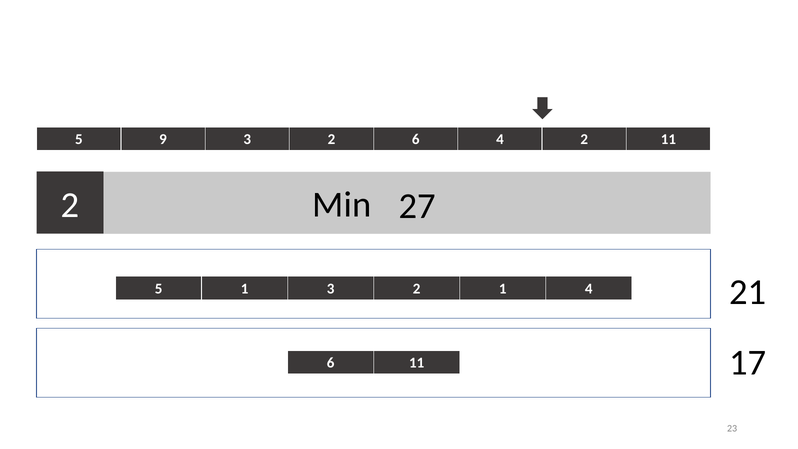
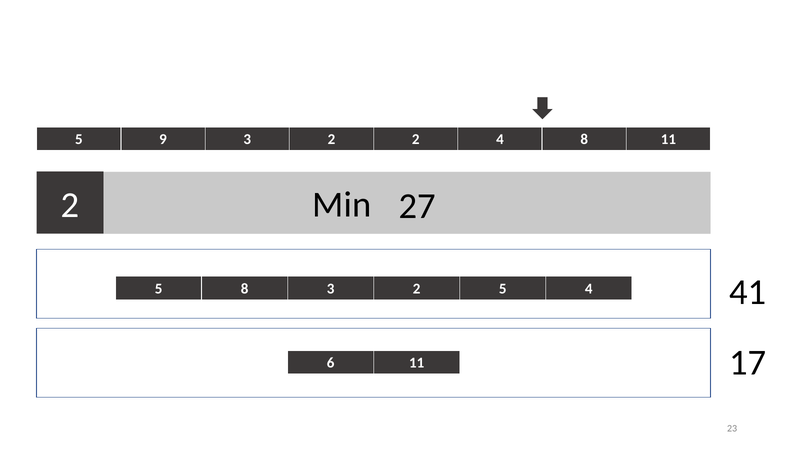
2 6: 6 -> 2
4 2: 2 -> 8
5 1: 1 -> 8
3 2 1: 1 -> 5
21: 21 -> 41
